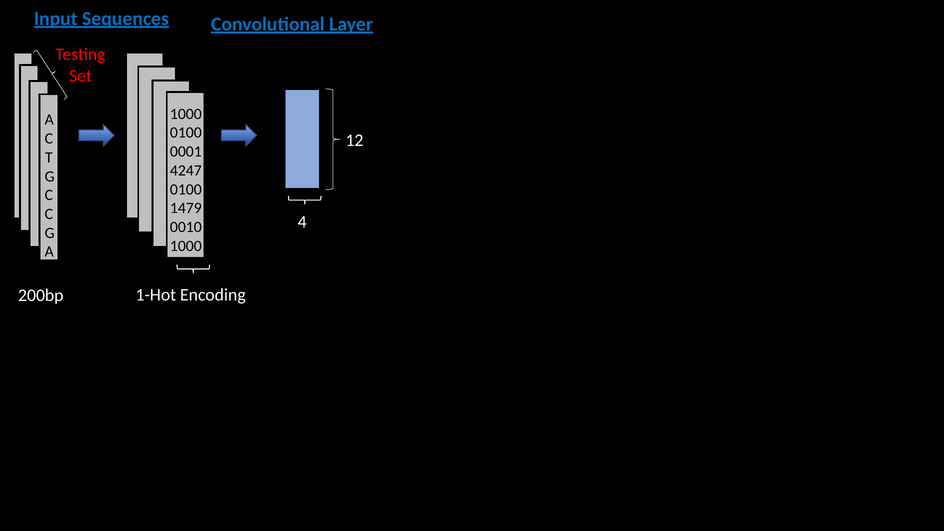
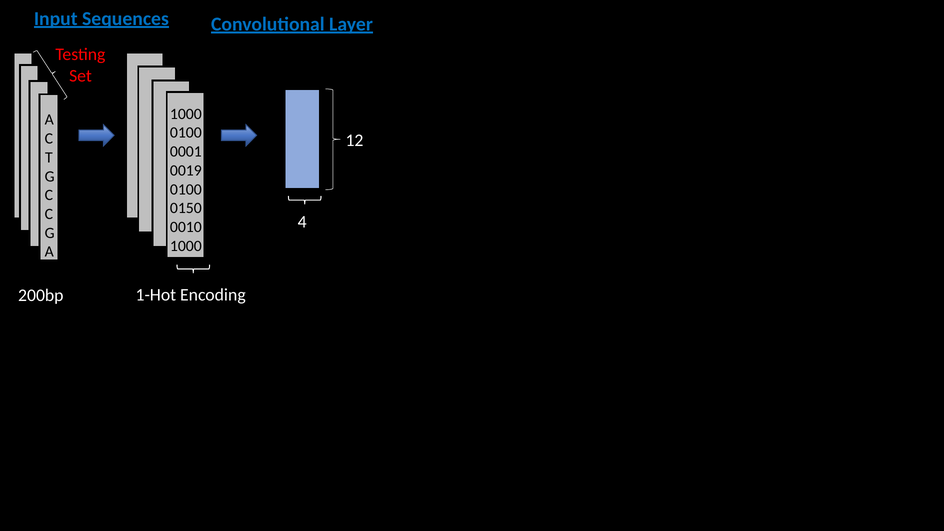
4247: 4247 -> 0019
1479: 1479 -> 0150
